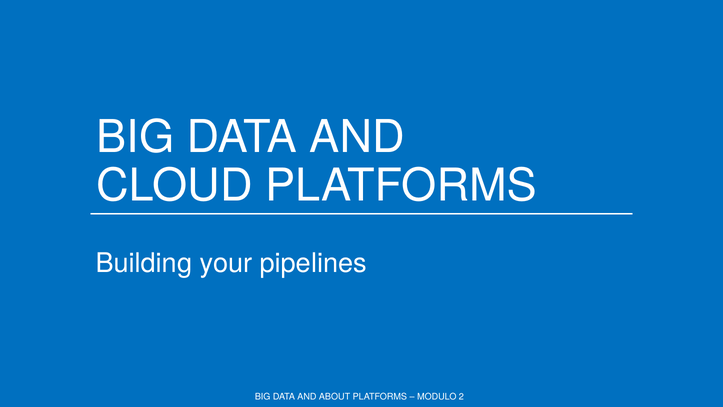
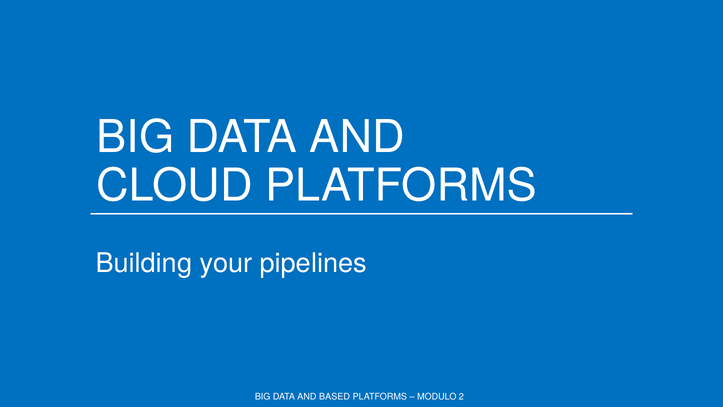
ABOUT: ABOUT -> BASED
